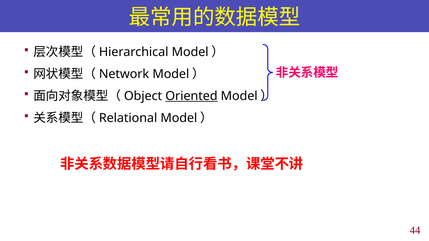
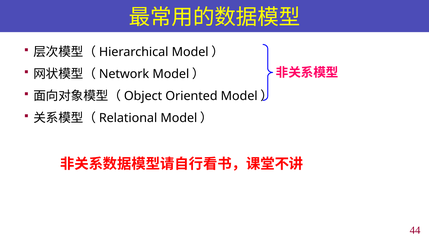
Oriented underline: present -> none
